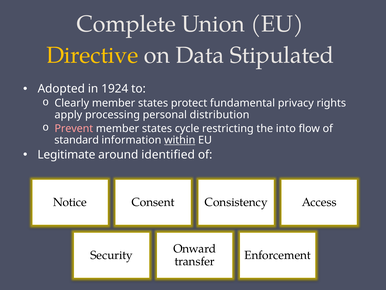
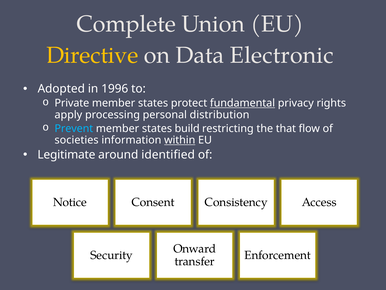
Stipulated: Stipulated -> Electronic
1924: 1924 -> 1996
Clearly: Clearly -> Private
fundamental underline: none -> present
Prevent colour: pink -> light blue
cycle: cycle -> build
into: into -> that
standard: standard -> societies
